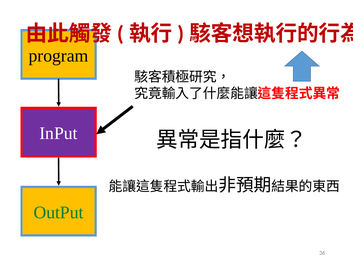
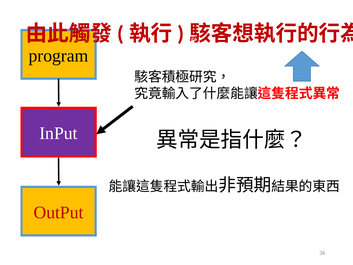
OutPut colour: green -> red
